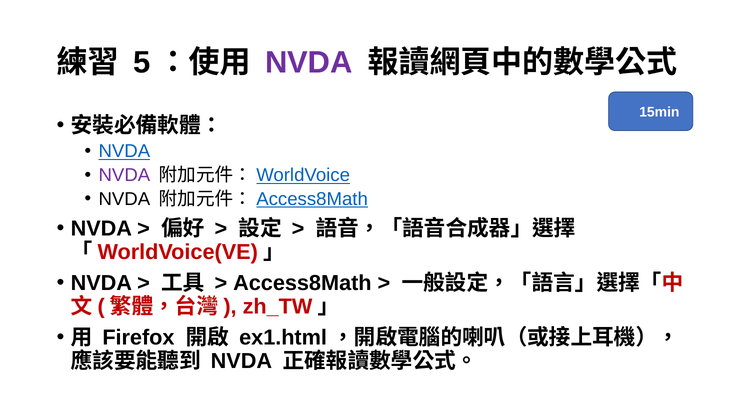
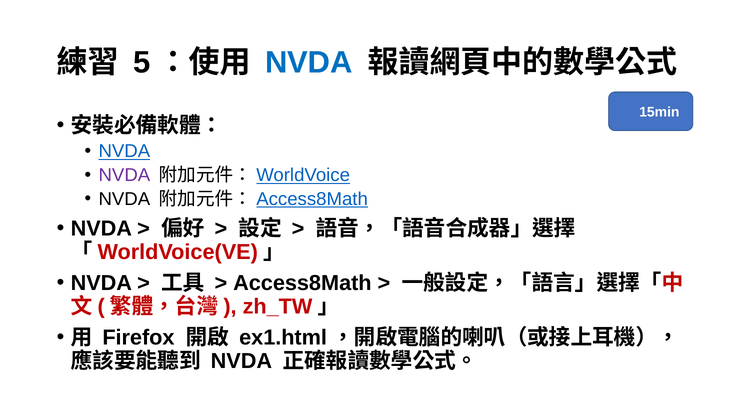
NVDA at (309, 63) colour: purple -> blue
